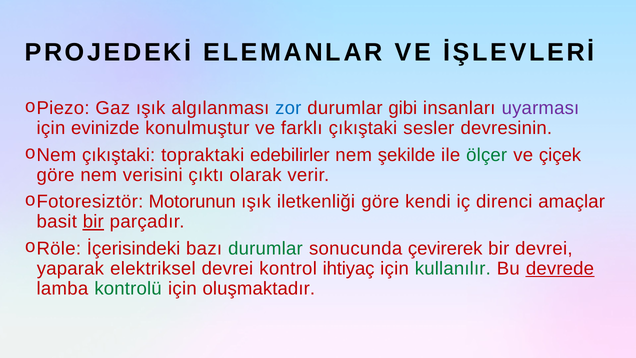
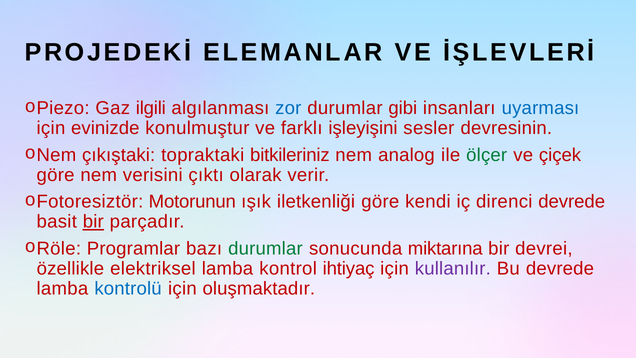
Gaz ışık: ışık -> ilgili
uyarması colour: purple -> blue
farklı çıkıştaki: çıkıştaki -> işleyişini
edebilirler: edebilirler -> bitkileriniz
şekilde: şekilde -> analog
direnci amaçlar: amaçlar -> devrede
İçerisindeki: İçerisindeki -> Programlar
çevirerek: çevirerek -> miktarına
yaparak: yaparak -> özellikle
elektriksel devrei: devrei -> lamba
kullanılır colour: green -> purple
devrede at (560, 268) underline: present -> none
kontrolü colour: green -> blue
